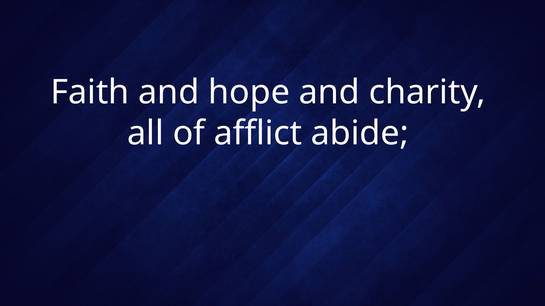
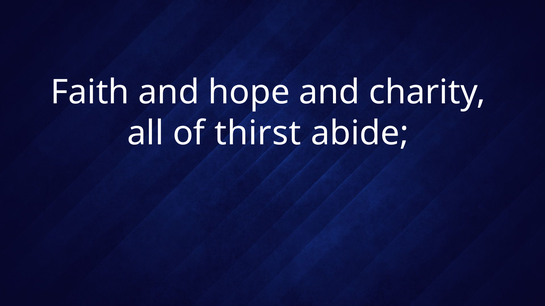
afflict: afflict -> thirst
